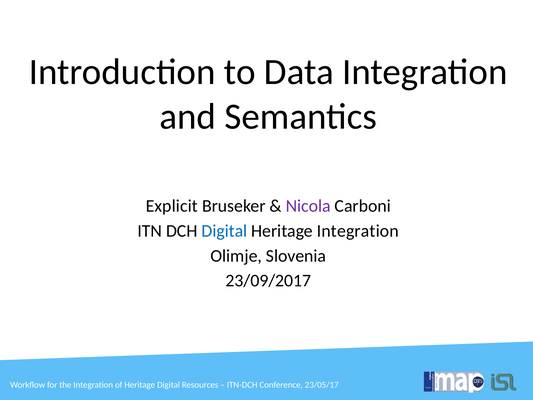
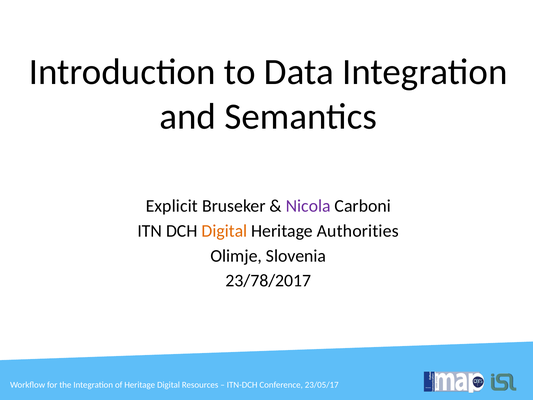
Digital at (224, 231) colour: blue -> orange
Heritage Integration: Integration -> Authorities
23/09/2017: 23/09/2017 -> 23/78/2017
